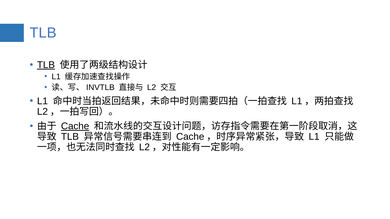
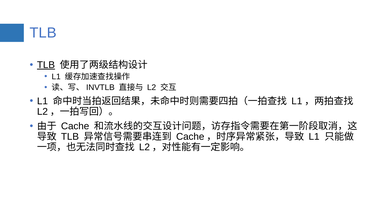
Cache underline: present -> none
